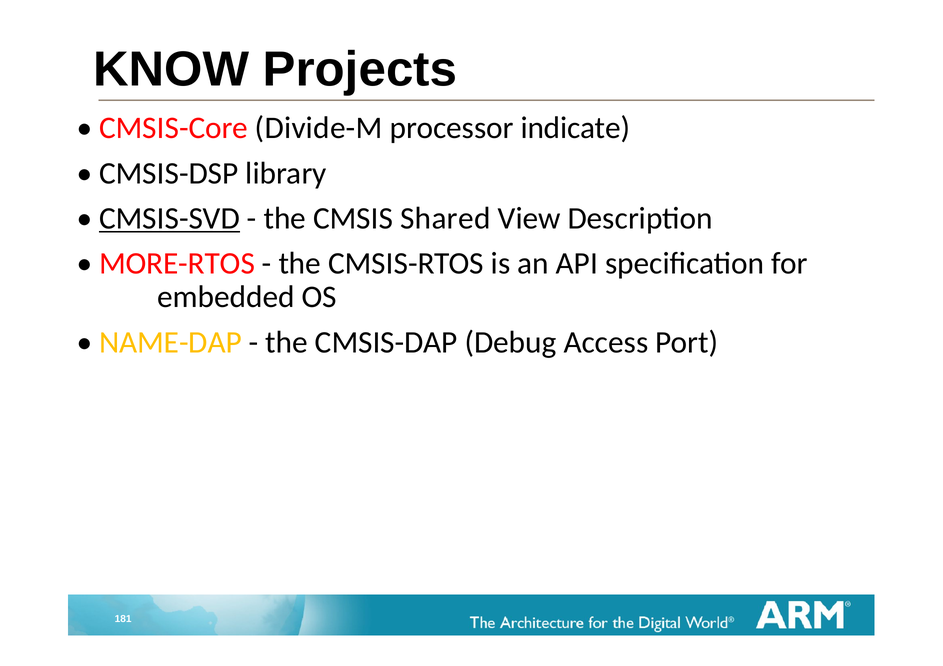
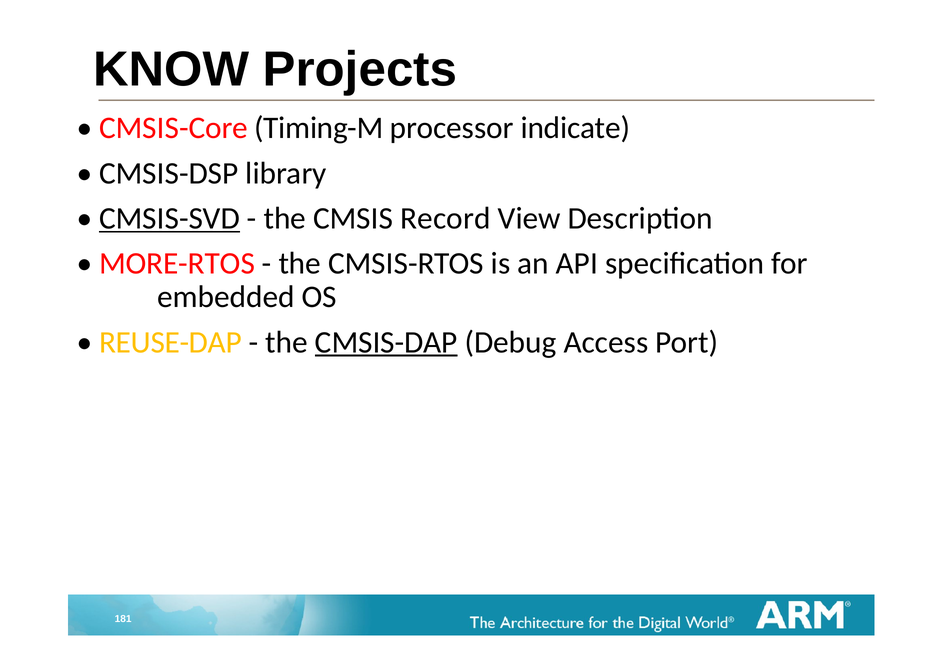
Divide-M: Divide-M -> Timing-M
Shared: Shared -> Record
NAME-DAP: NAME-DAP -> REUSE-DAP
CMSIS-DAP underline: none -> present
